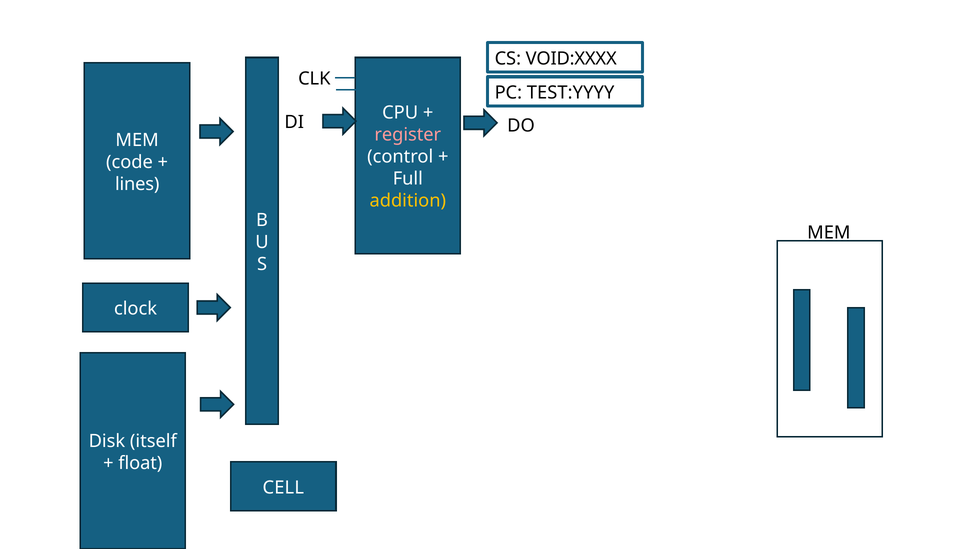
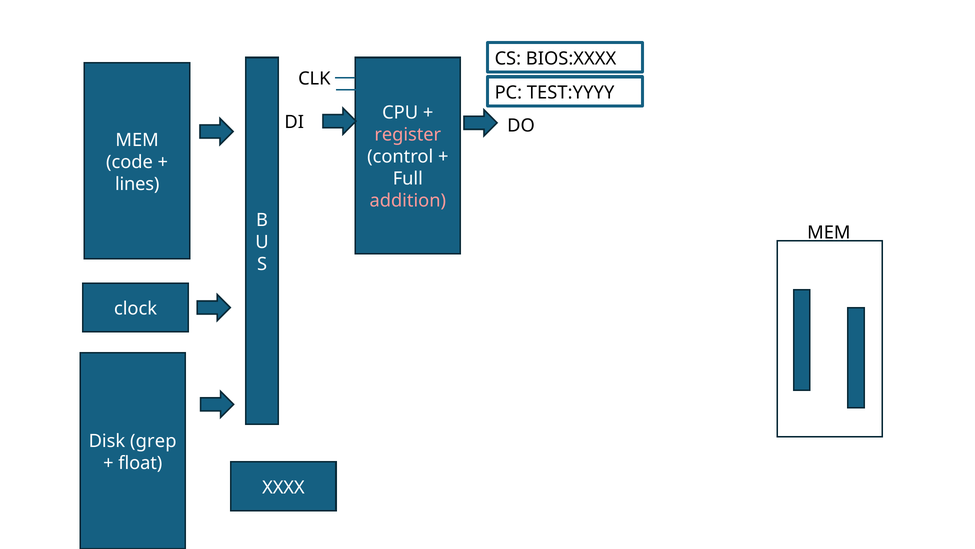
VOID:XXXX: VOID:XXXX -> BIOS:XXXX
addition colour: yellow -> pink
itself: itself -> grep
CELL: CELL -> XXXX
